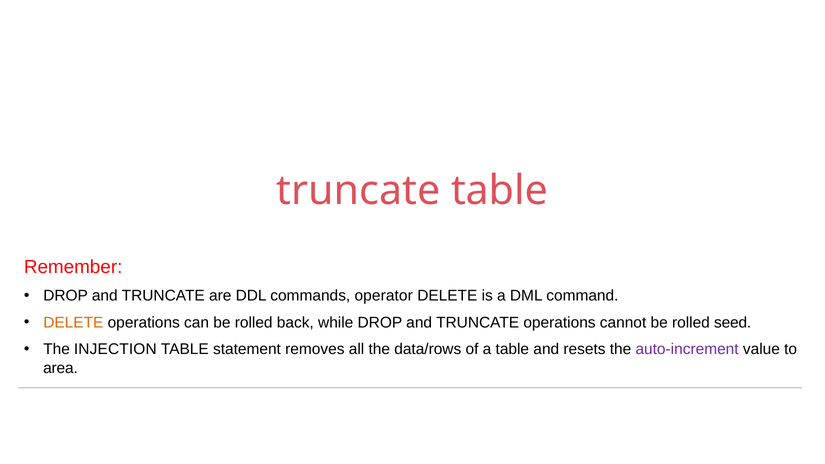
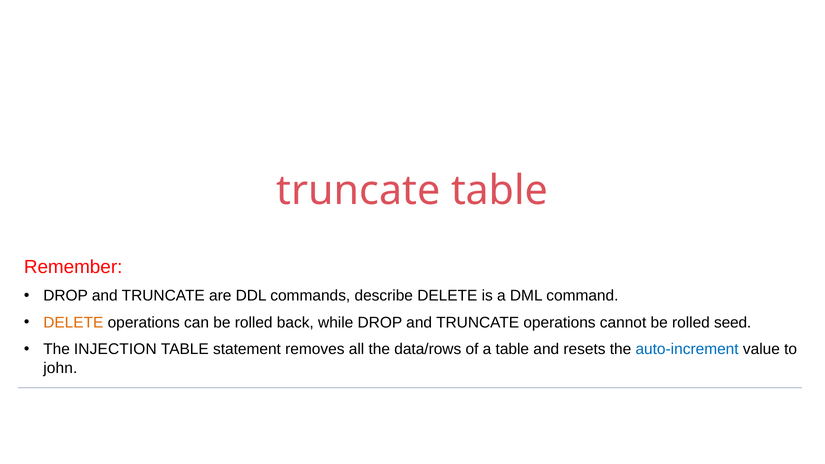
operator: operator -> describe
auto-increment colour: purple -> blue
area: area -> john
